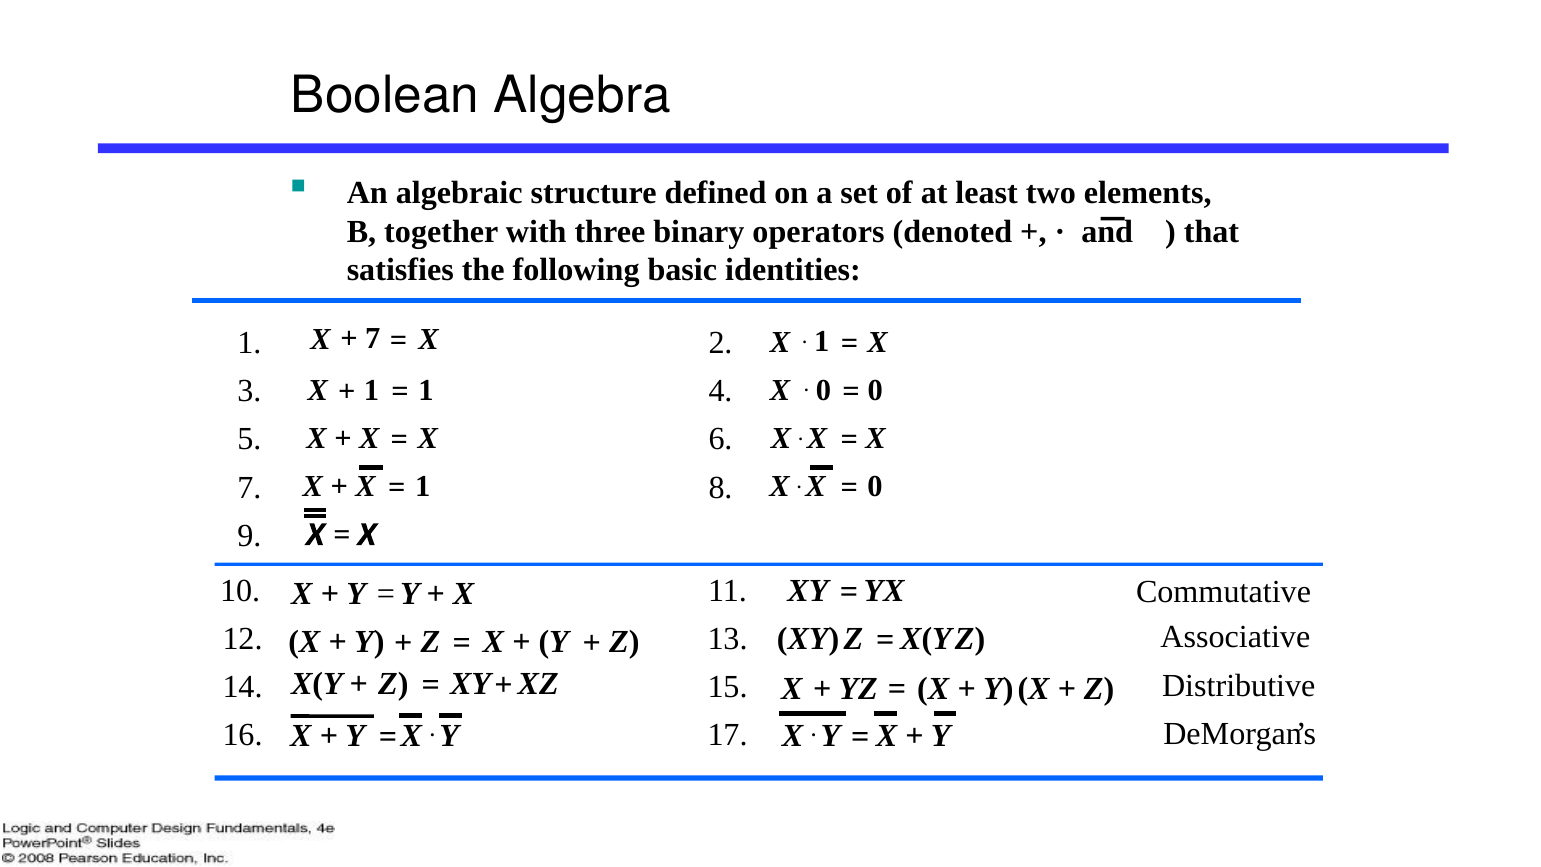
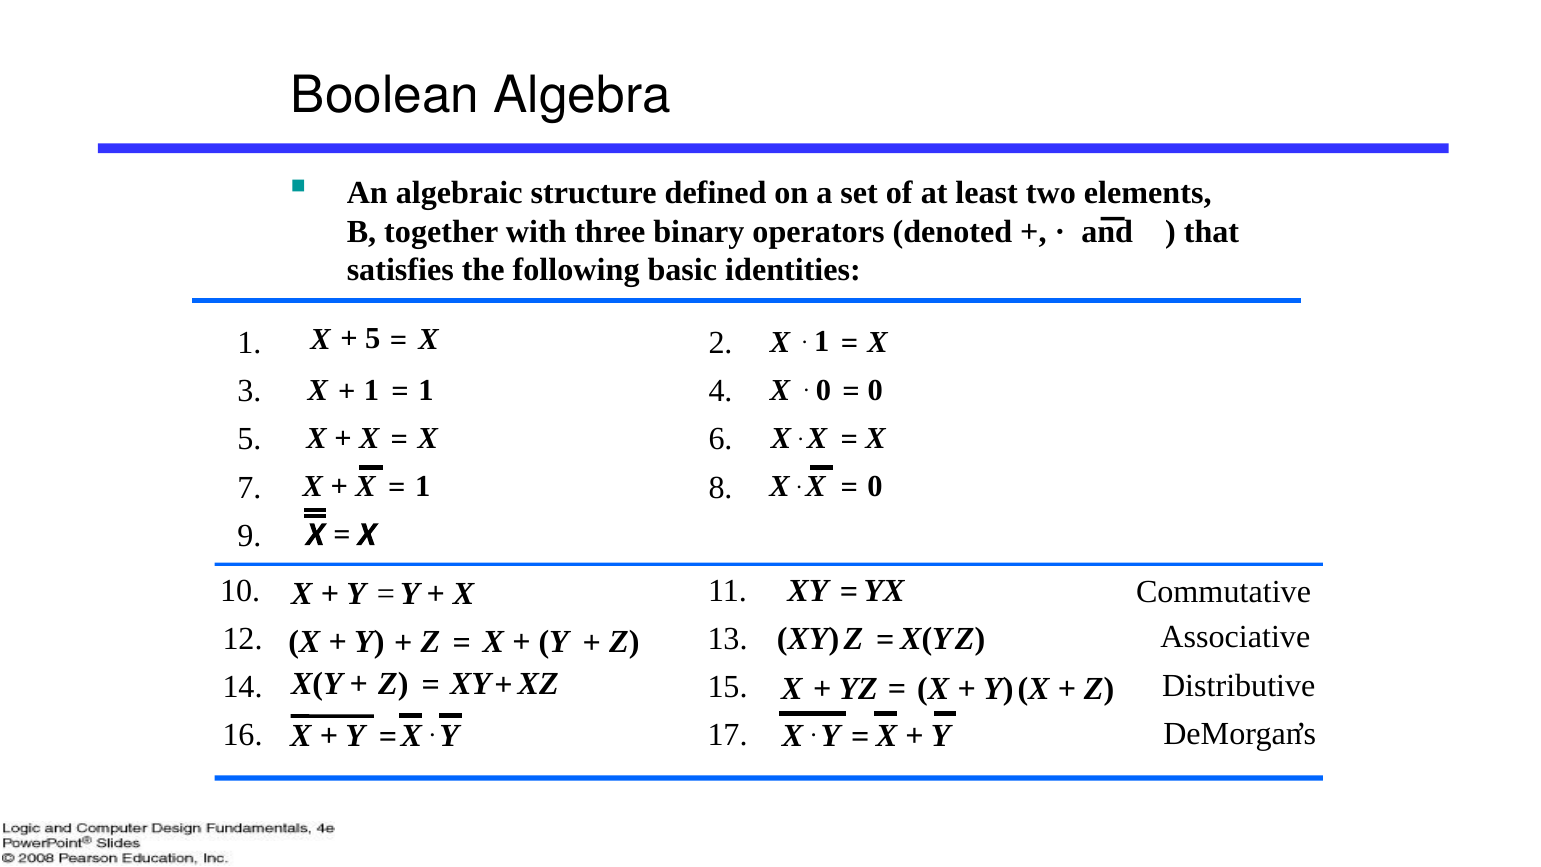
7 at (373, 339): 7 -> 5
